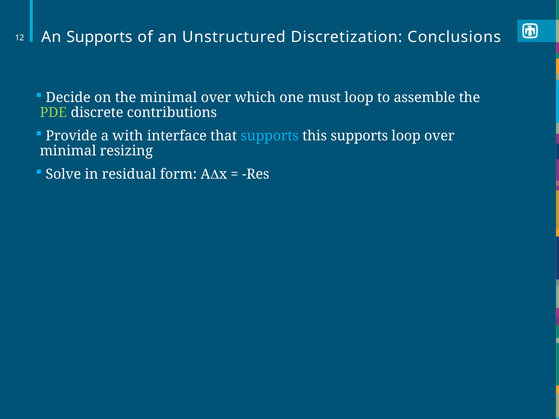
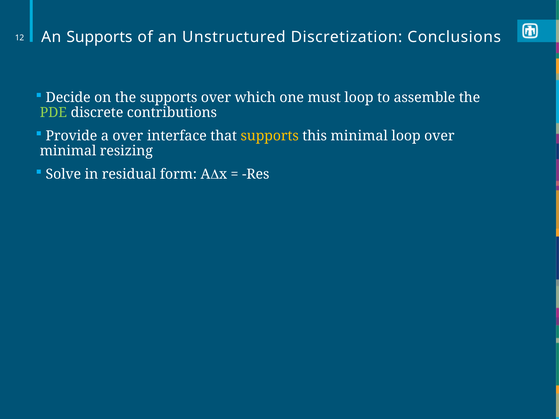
the minimal: minimal -> supports
a with: with -> over
supports at (270, 136) colour: light blue -> yellow
this supports: supports -> minimal
